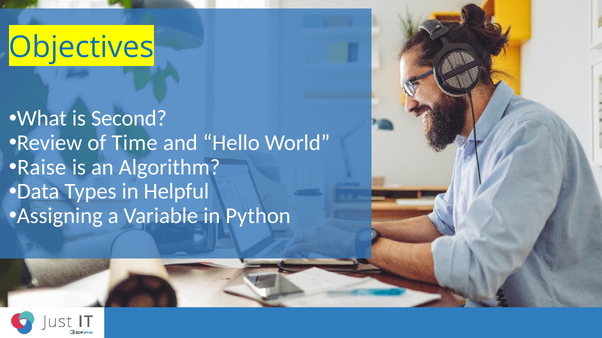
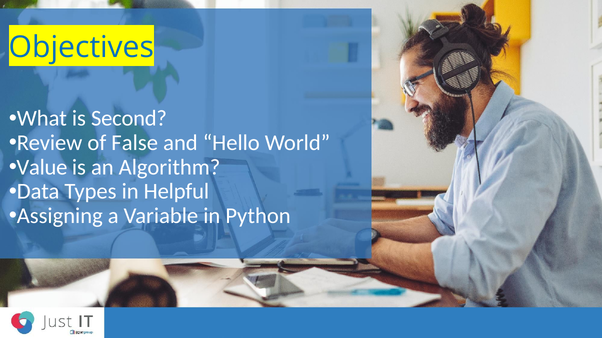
Time: Time -> False
Raise: Raise -> Value
